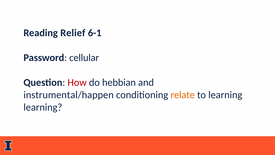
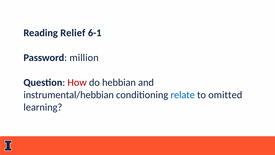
cellular: cellular -> million
instrumental/happen: instrumental/happen -> instrumental/hebbian
relate colour: orange -> blue
to learning: learning -> omitted
